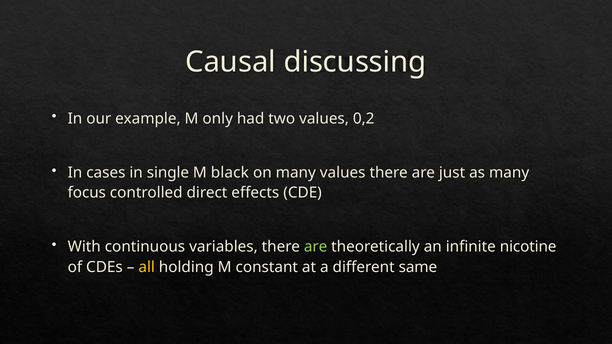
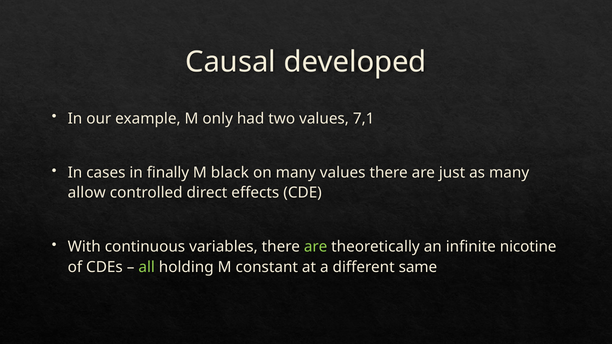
discussing: discussing -> developed
0,2: 0,2 -> 7,1
single: single -> finally
focus: focus -> allow
all colour: yellow -> light green
